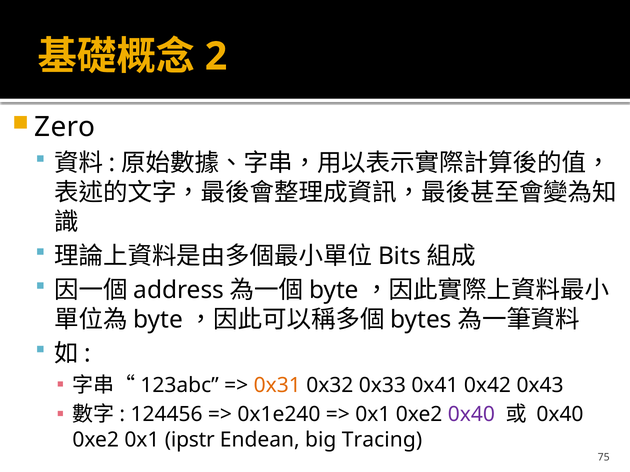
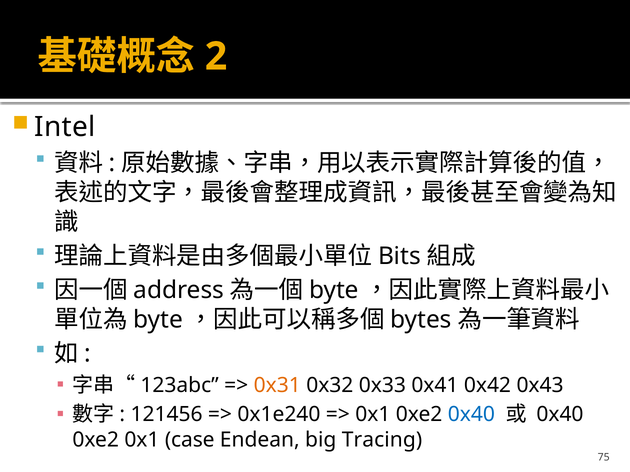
Zero: Zero -> Intel
124456: 124456 -> 121456
0x40 at (471, 415) colour: purple -> blue
ipstr: ipstr -> case
